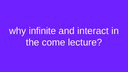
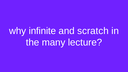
interact: interact -> scratch
come: come -> many
